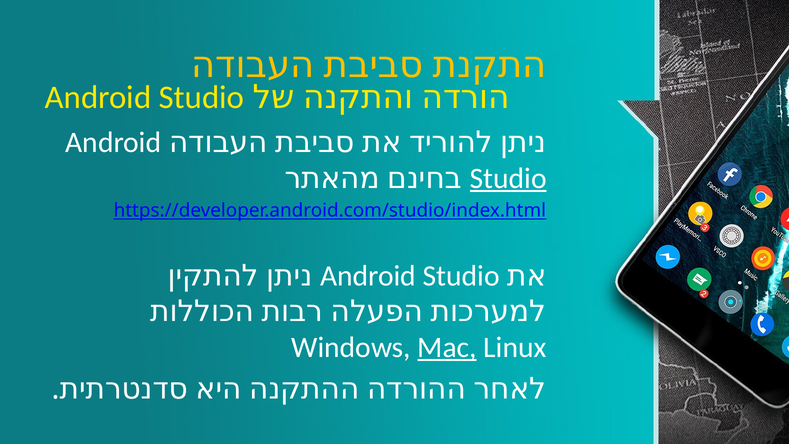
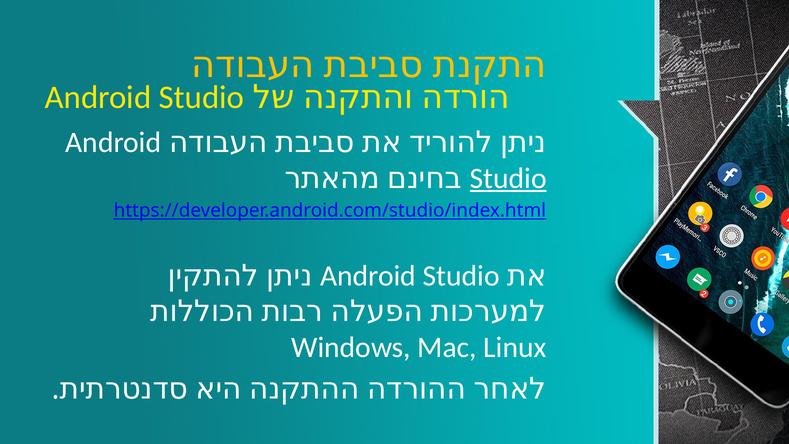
Mac underline: present -> none
